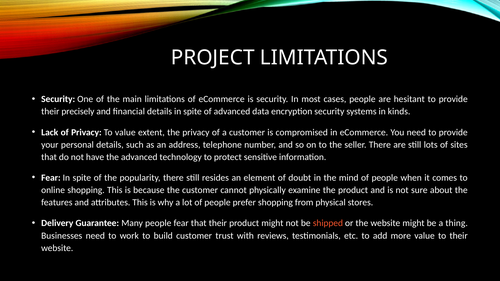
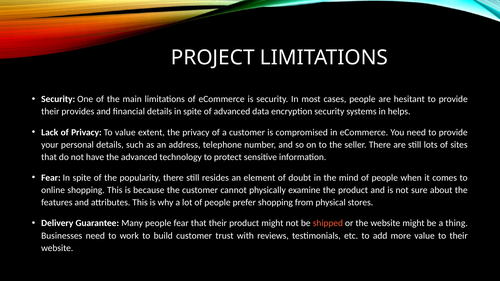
precisely: precisely -> provides
kinds: kinds -> helps
